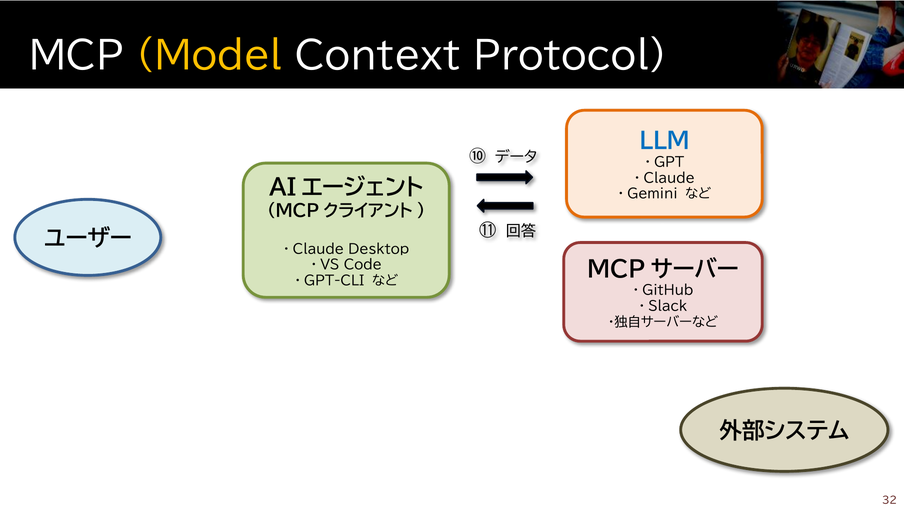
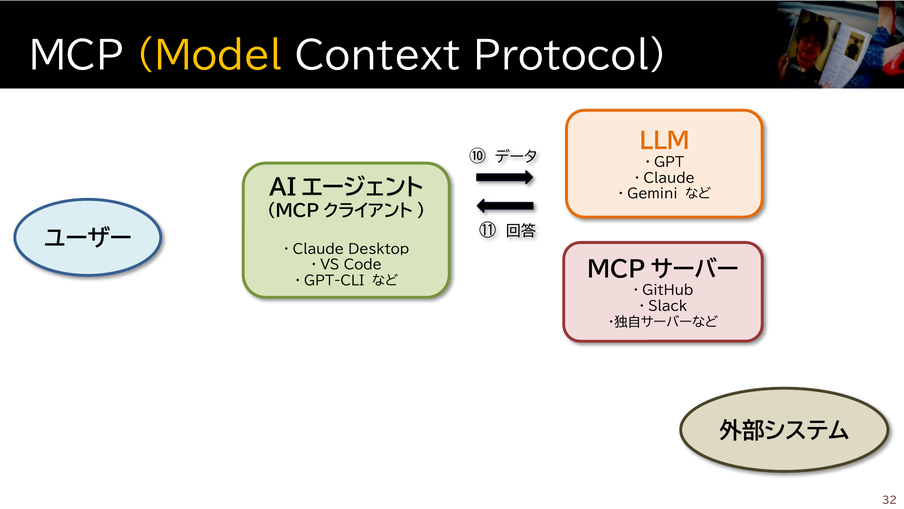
LLM colour: blue -> orange
